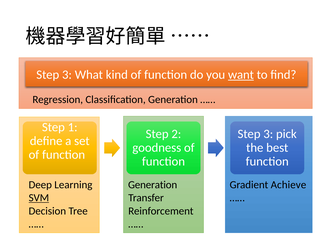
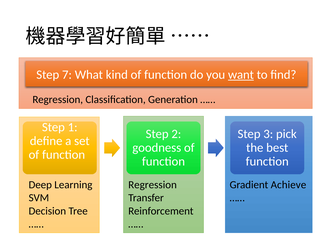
3 at (67, 75): 3 -> 7
Generation at (153, 185): Generation -> Regression
SVM underline: present -> none
